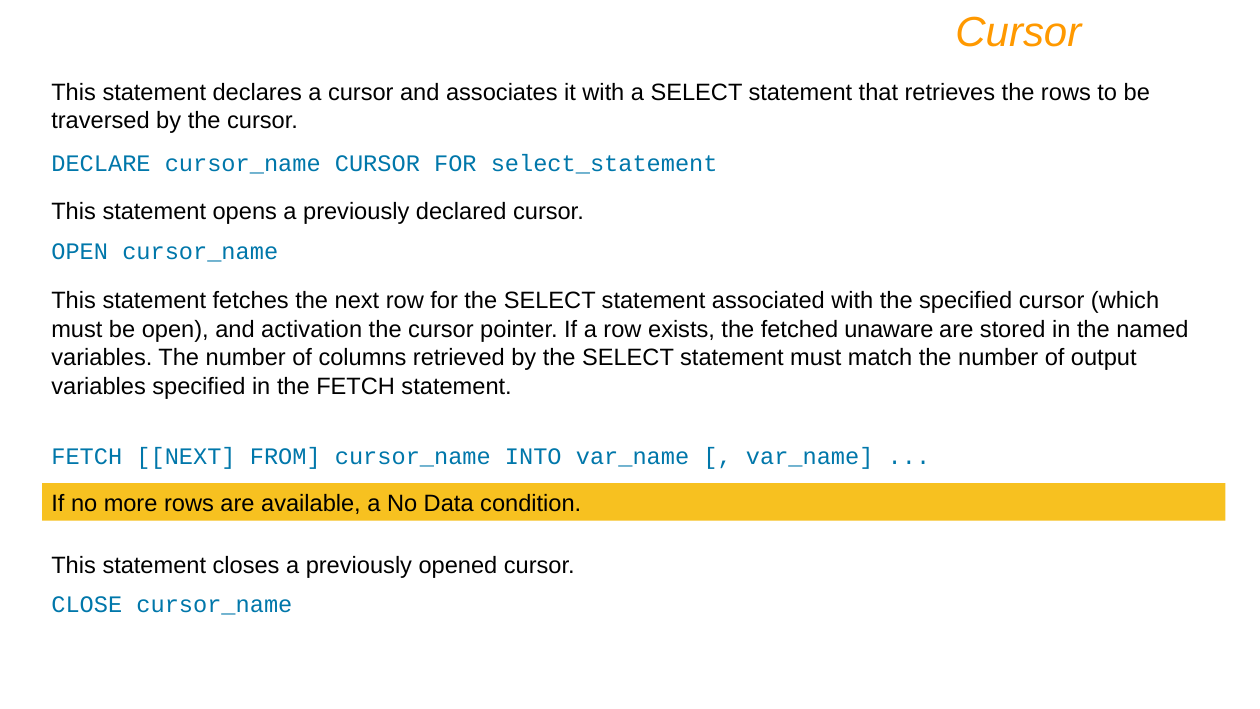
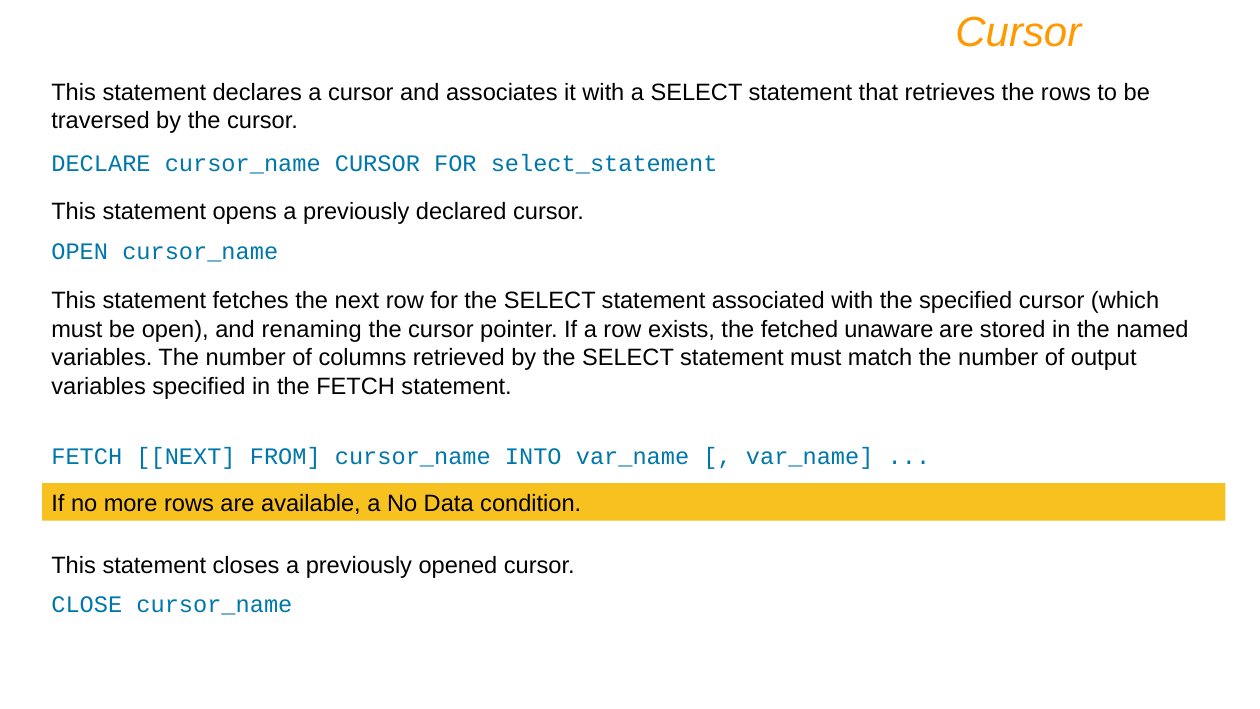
activation: activation -> renaming
